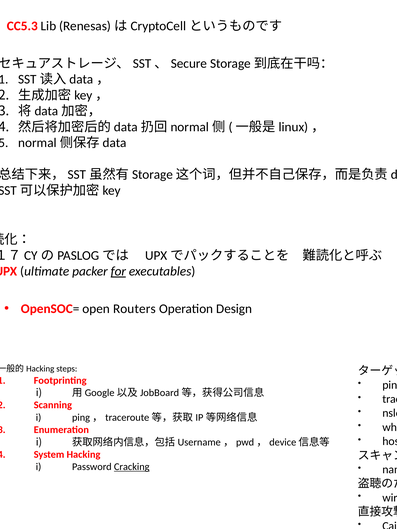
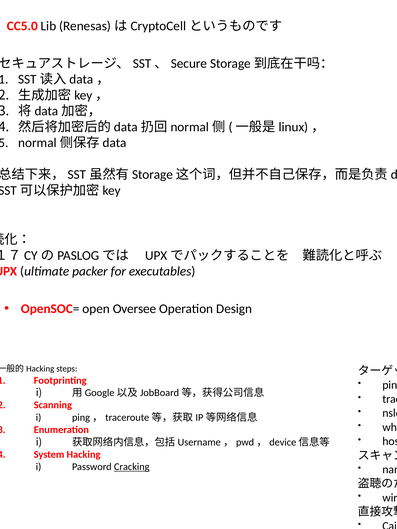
CC5.3: CC5.3 -> CC5.0
for underline: present -> none
Routers: Routers -> Oversee
